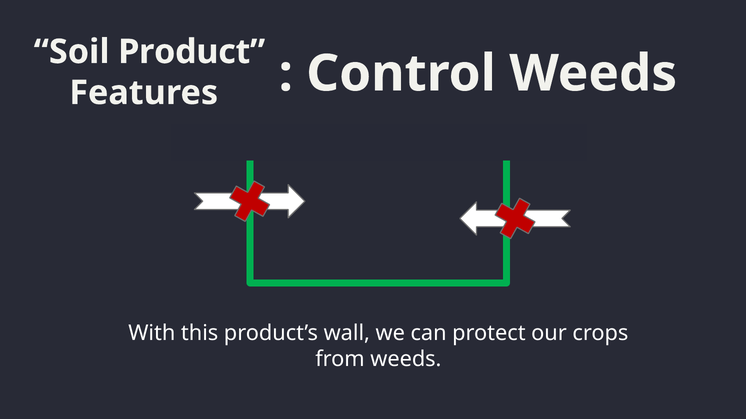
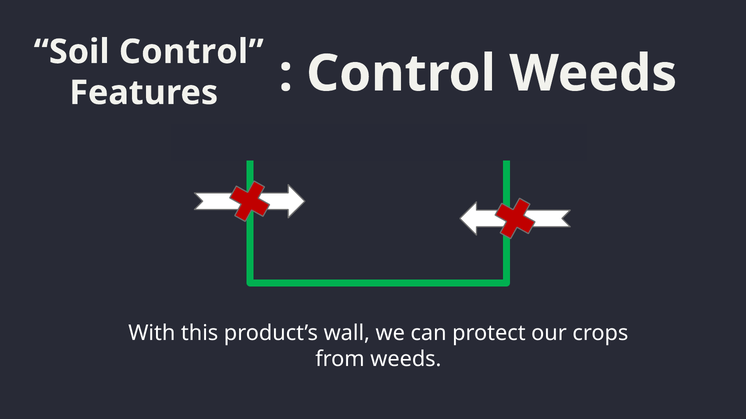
Soil Product: Product -> Control
